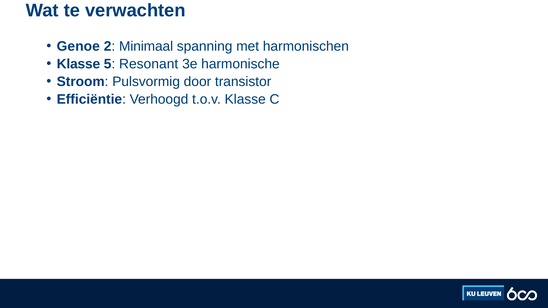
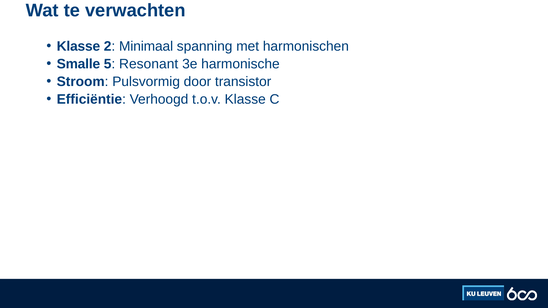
Genoe at (78, 46): Genoe -> Klasse
Klasse at (78, 64): Klasse -> Smalle
